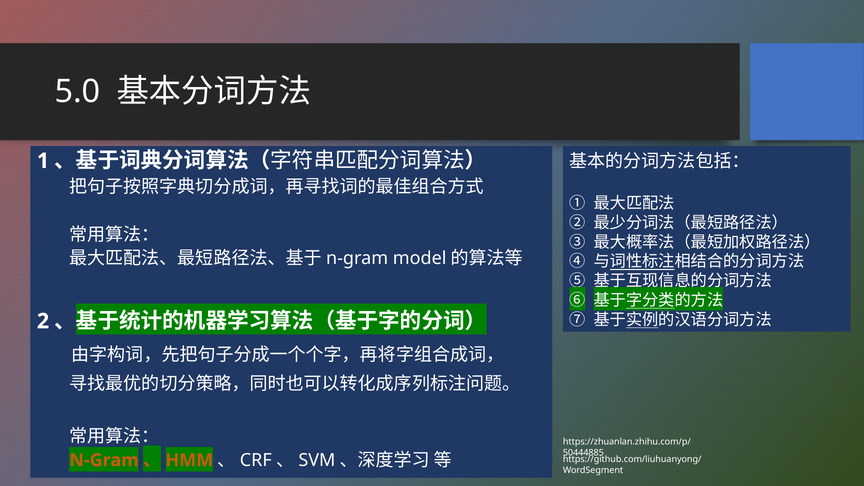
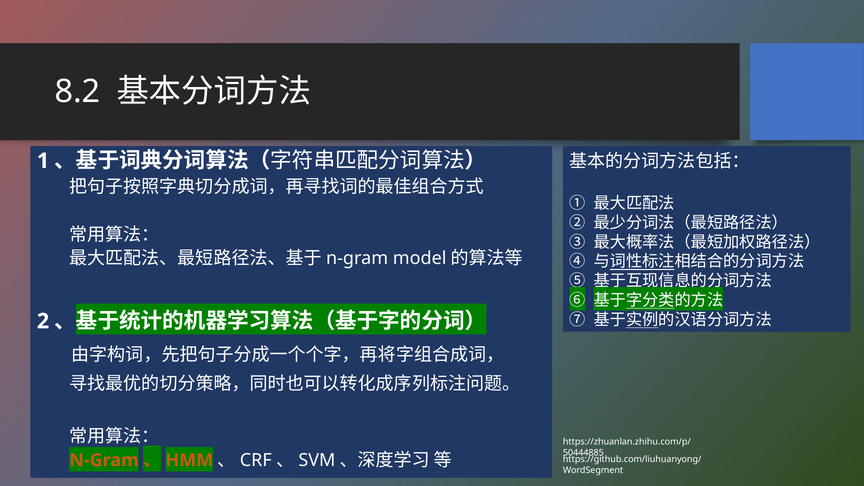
5.0: 5.0 -> 8.2
